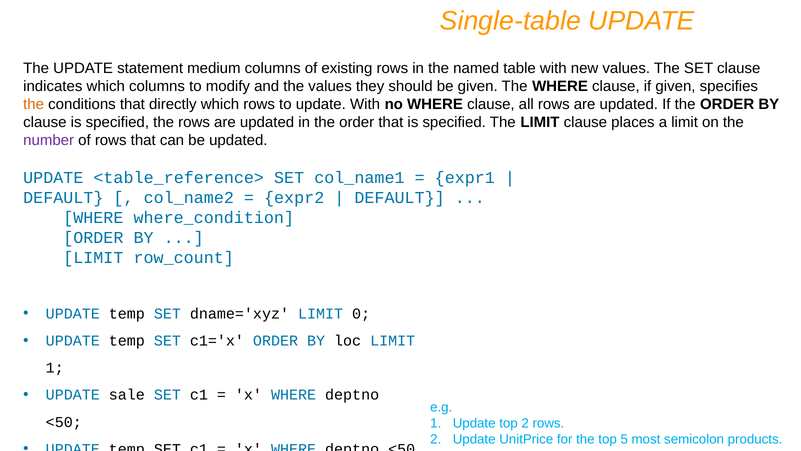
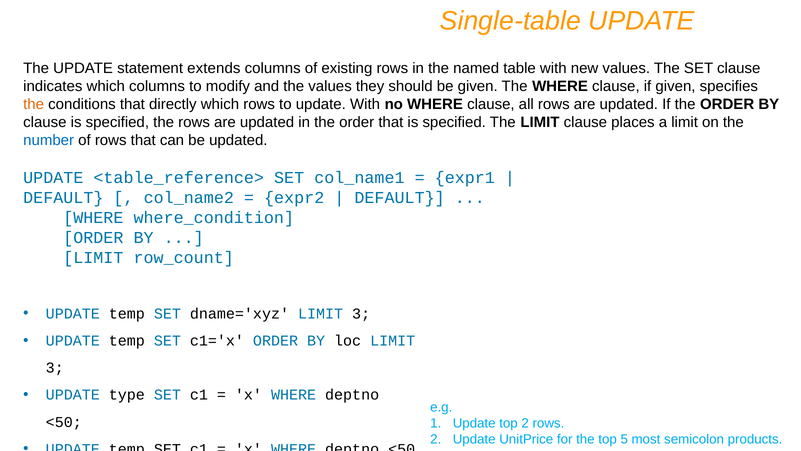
medium: medium -> extends
number colour: purple -> blue
dname='xyz LIMIT 0: 0 -> 3
1 at (55, 368): 1 -> 3
sale: sale -> type
